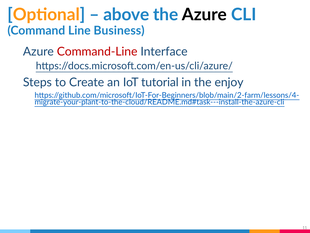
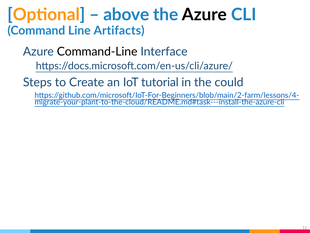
Business: Business -> Artifacts
Command-Line colour: red -> black
enjoy: enjoy -> could
